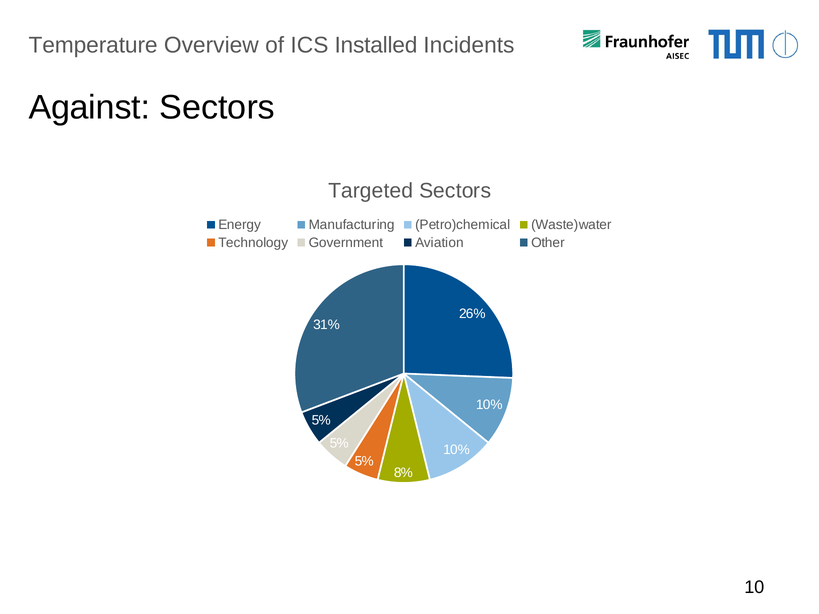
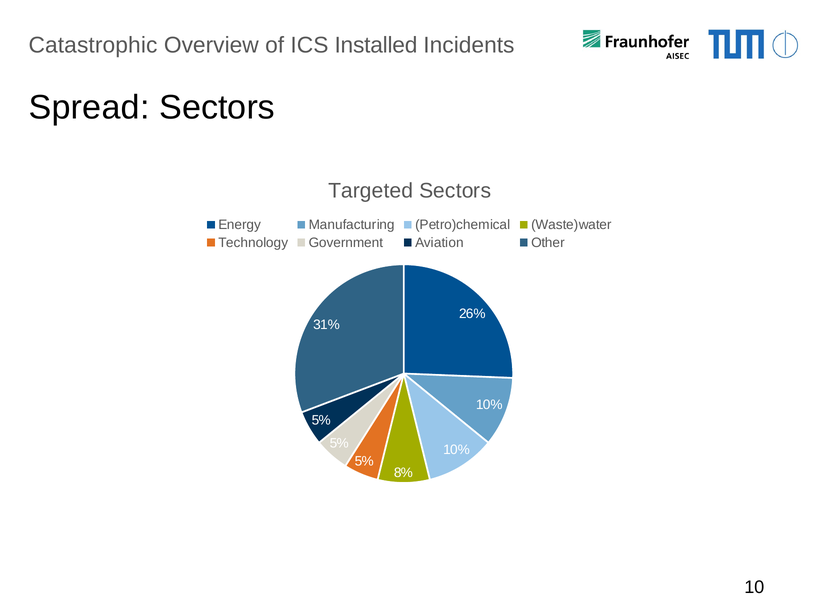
Temperature: Temperature -> Catastrophic
Against: Against -> Spread
